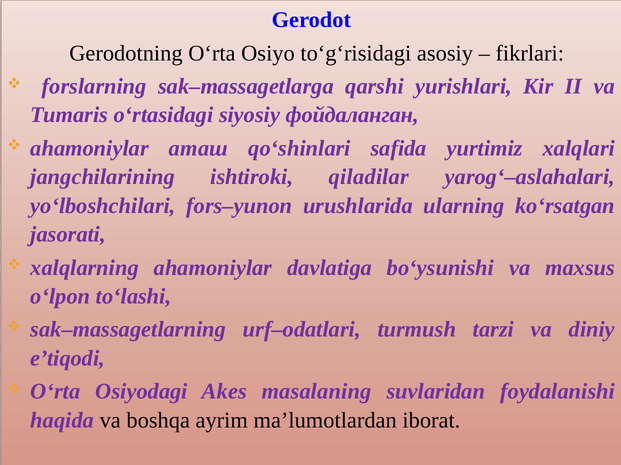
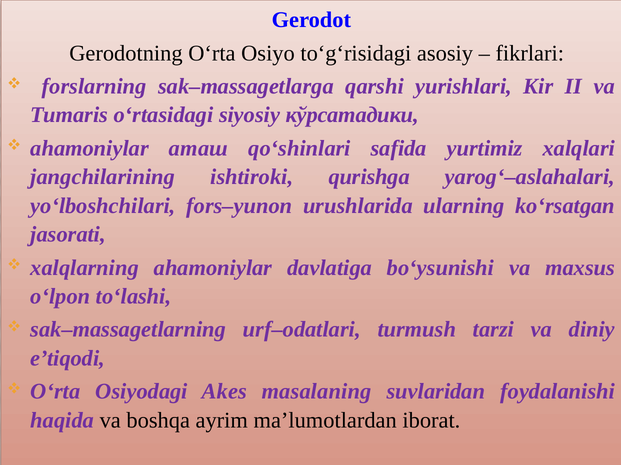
фойдаланган: фойдаланган -> кўрсатадики
qiladilar: qiladilar -> qurishga
